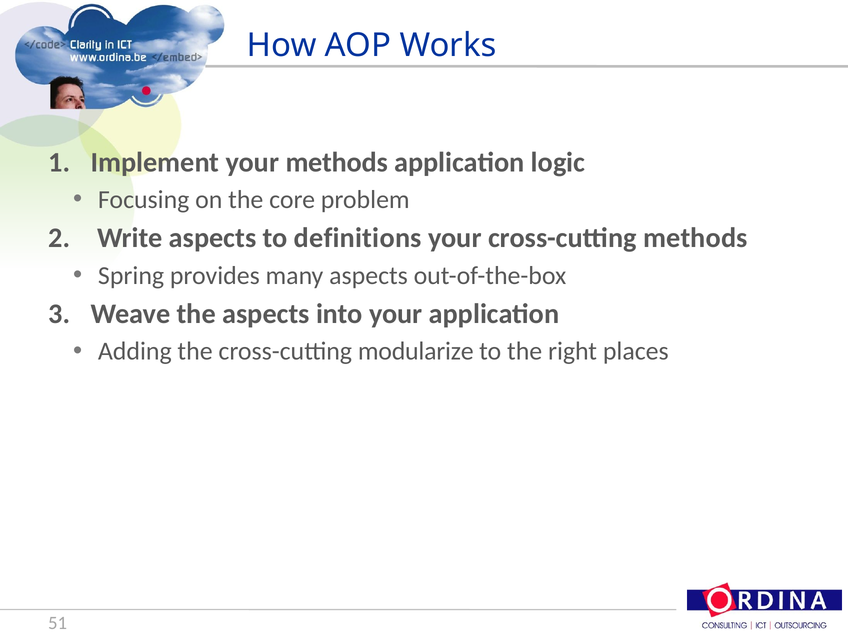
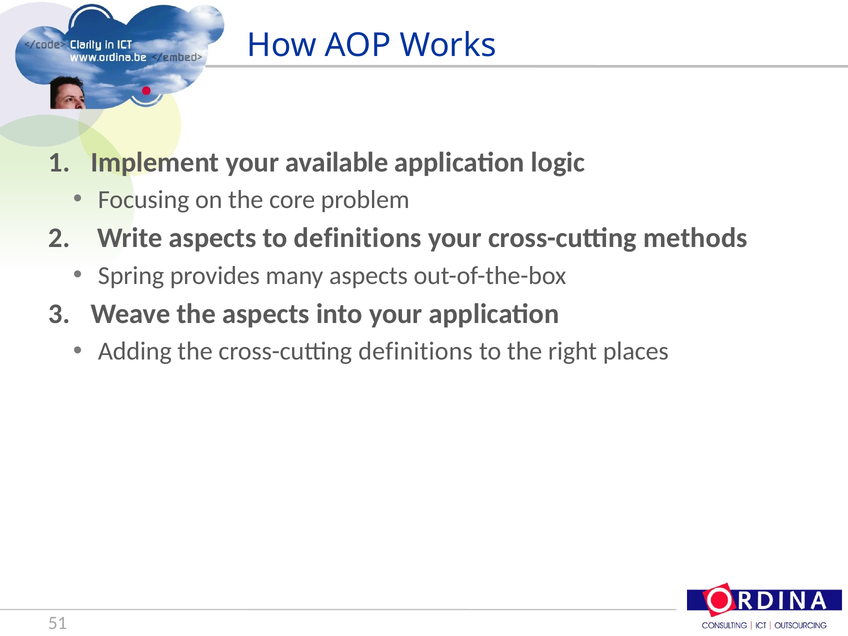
your methods: methods -> available
cross-cutting modularize: modularize -> definitions
